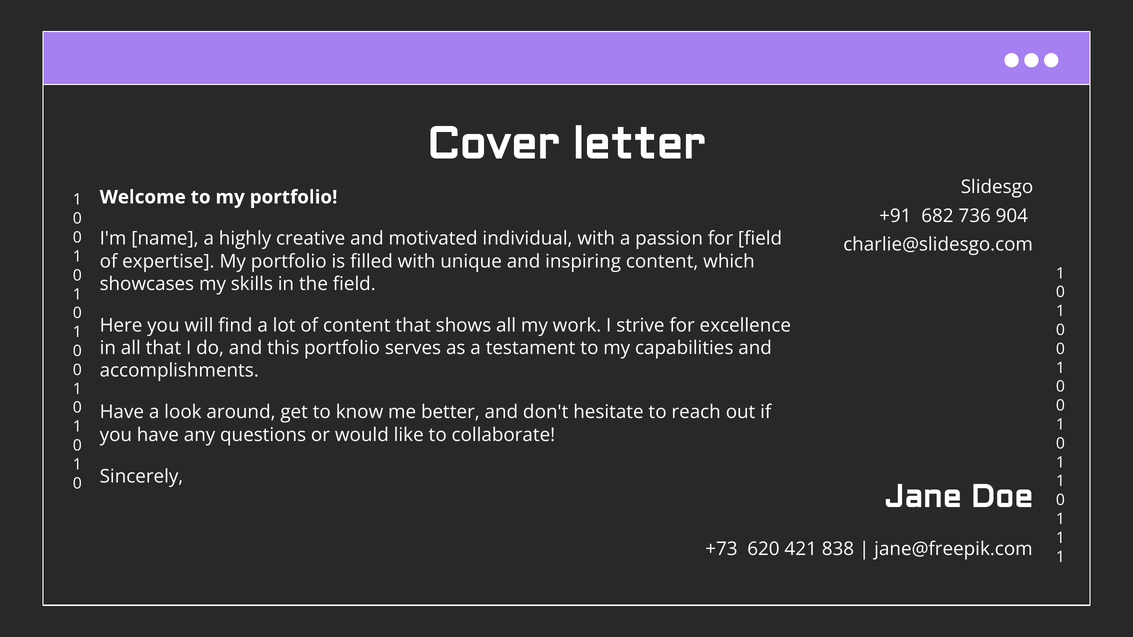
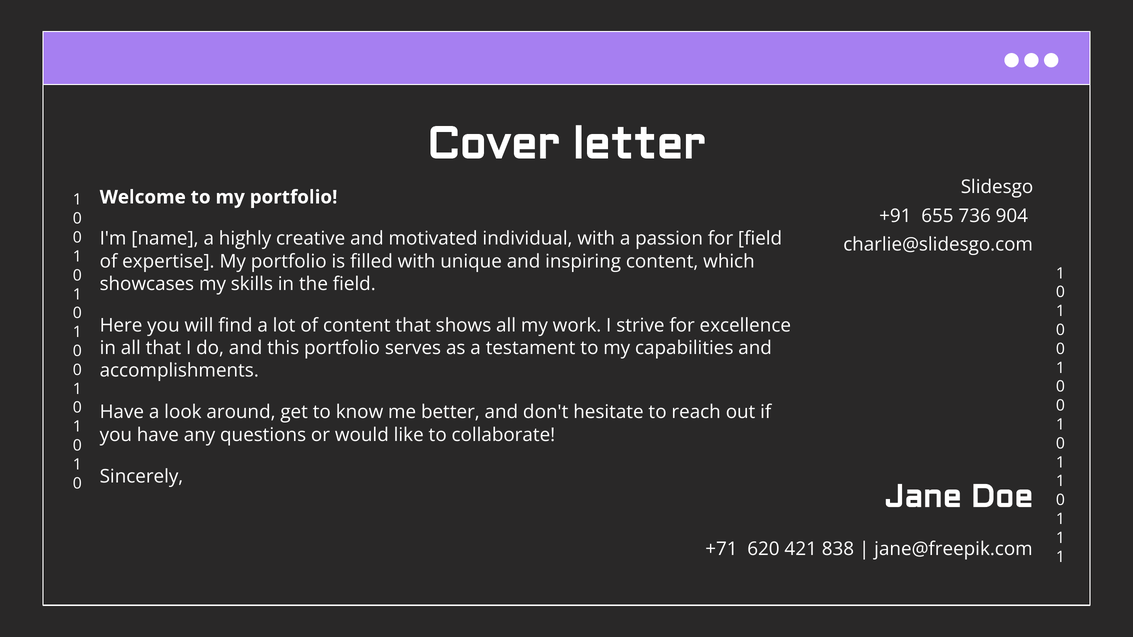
682: 682 -> 655
+73: +73 -> +71
